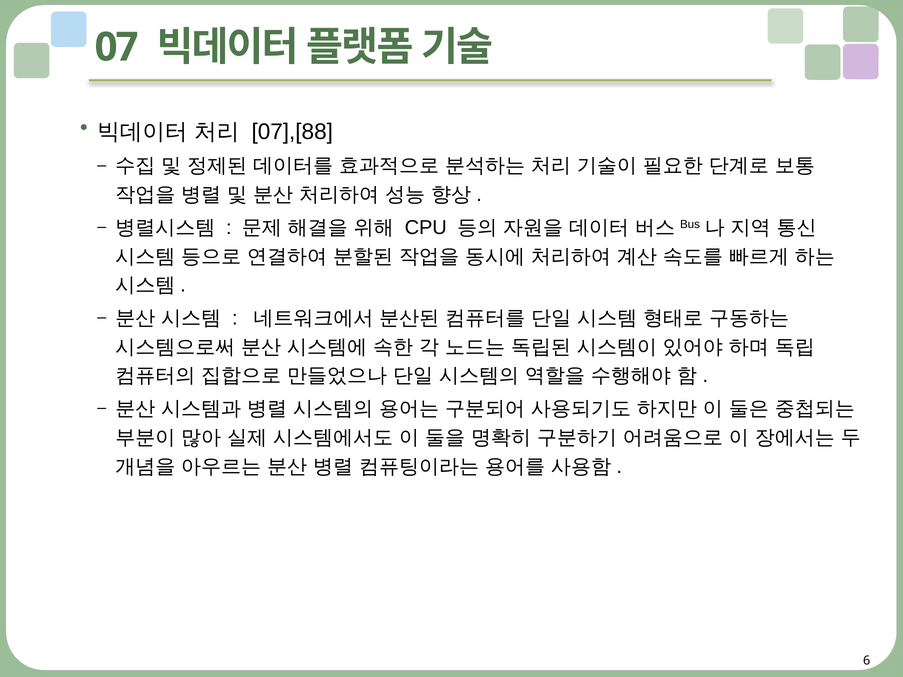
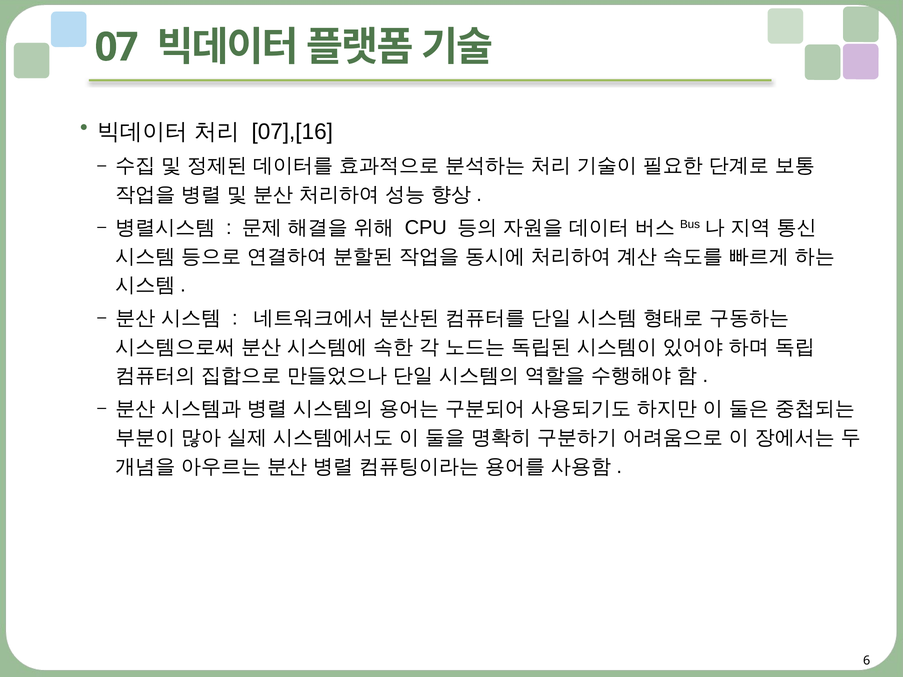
07],[88: 07],[88 -> 07],[16
